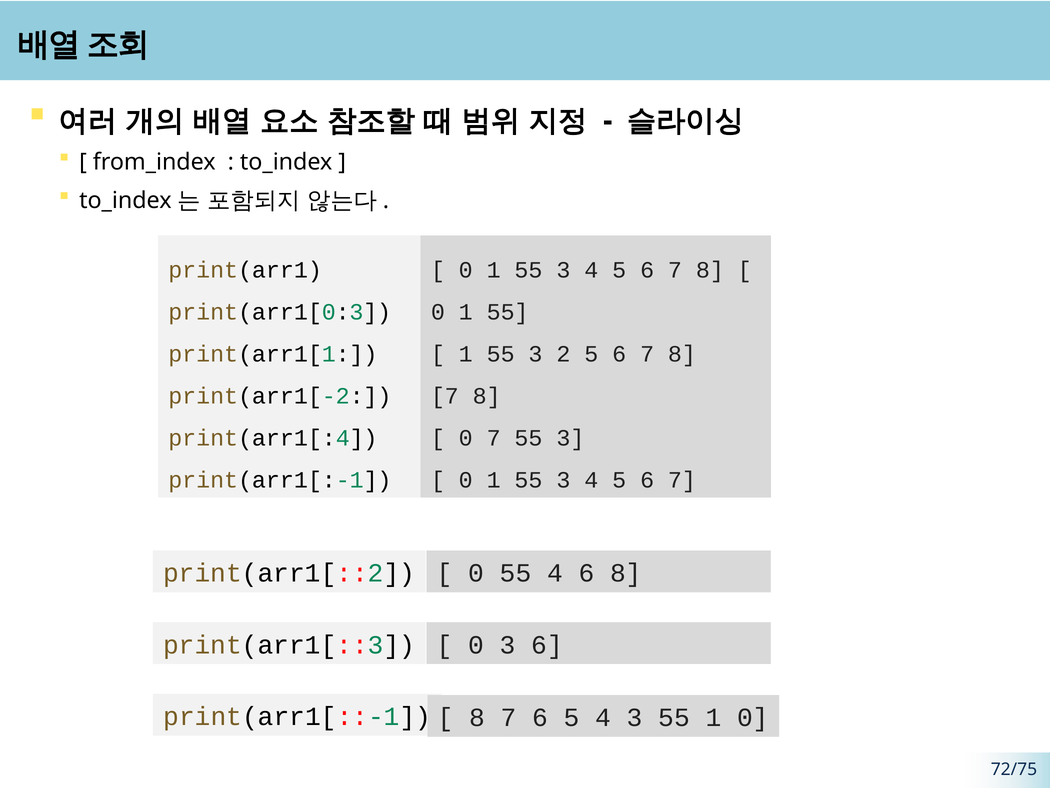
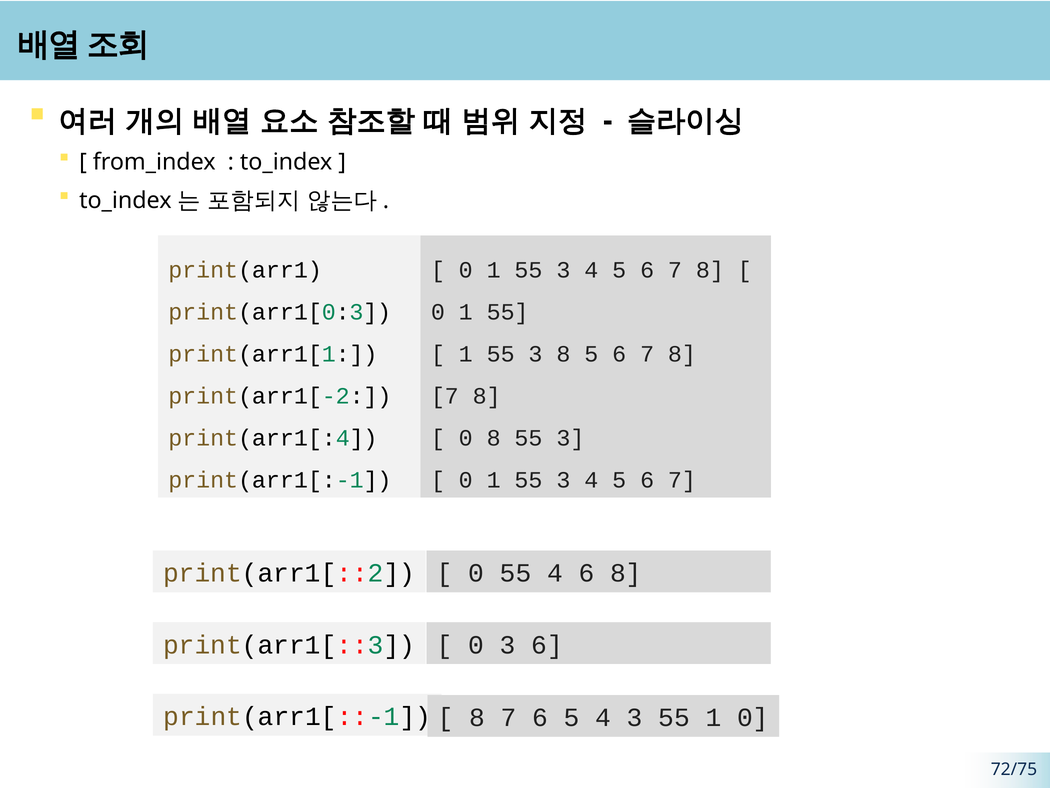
3 2: 2 -> 8
0 7: 7 -> 8
